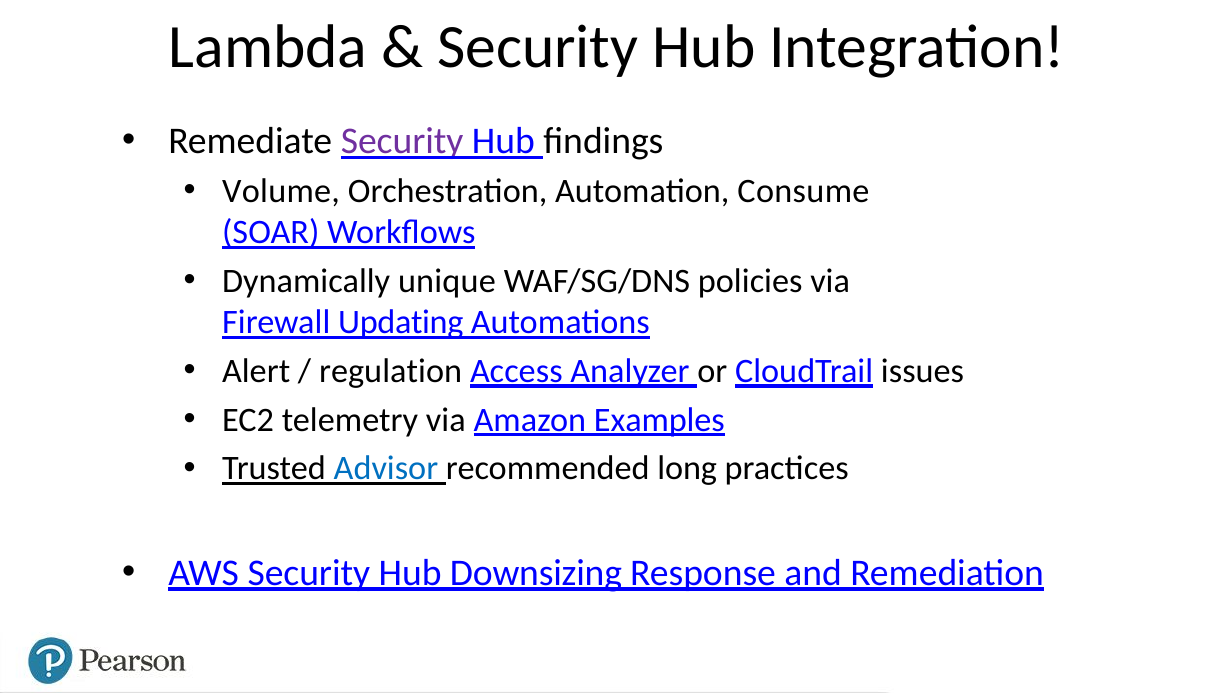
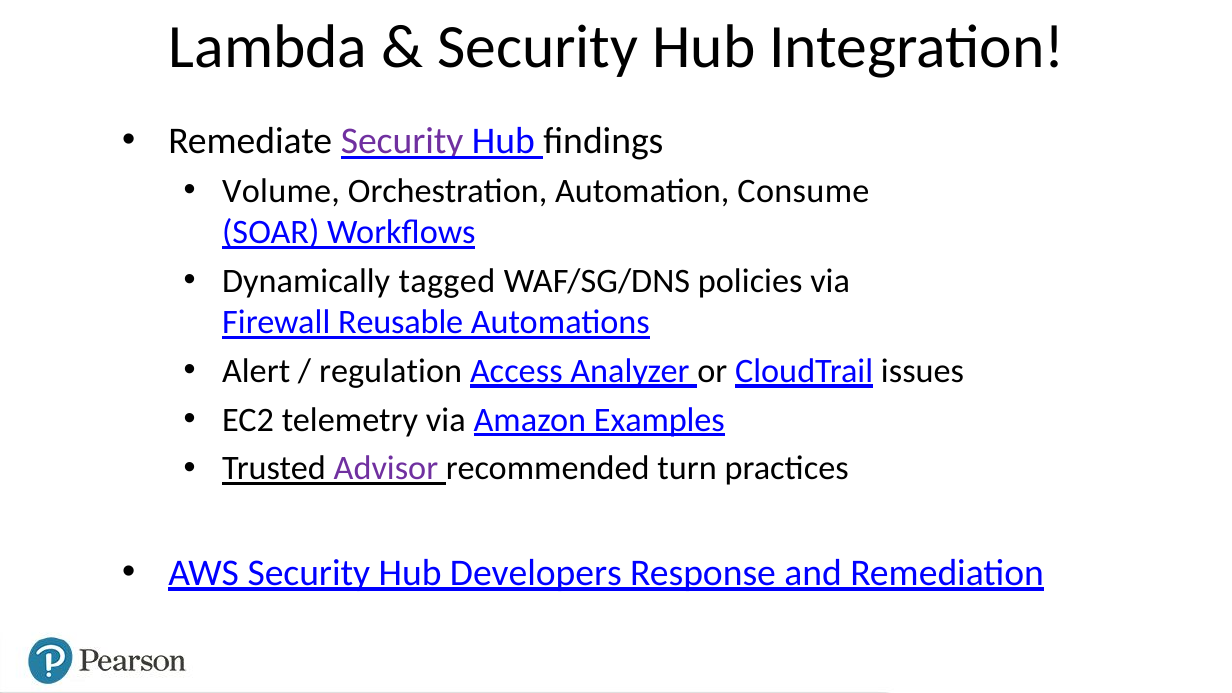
unique: unique -> tagged
Updating: Updating -> Reusable
Advisor colour: blue -> purple
long: long -> turn
Downsizing: Downsizing -> Developers
